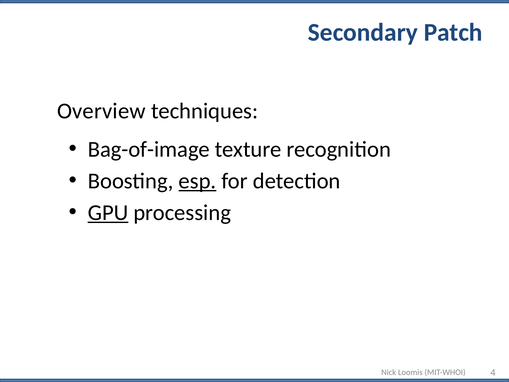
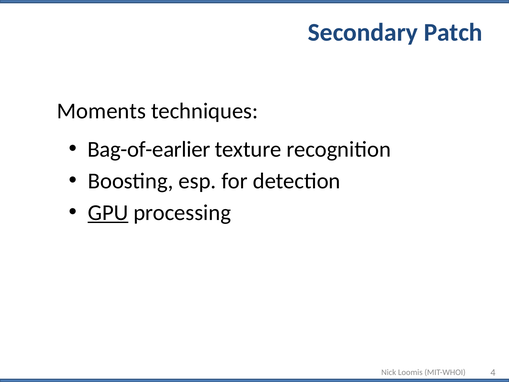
Overview: Overview -> Moments
Bag-of-image: Bag-of-image -> Bag-of-earlier
esp underline: present -> none
